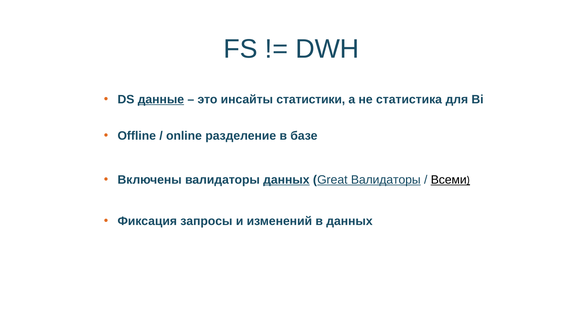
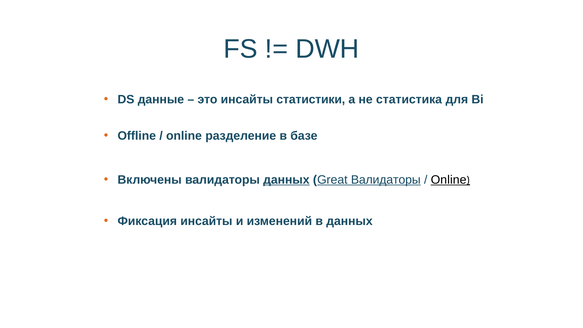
данные at (161, 99) underline: present -> none
Всеми at (449, 180): Всеми -> Online
Фиксация запросы: запросы -> инсайты
